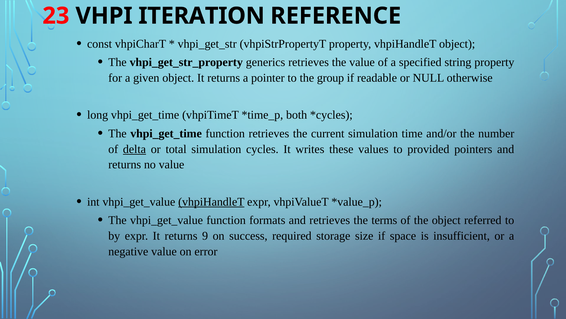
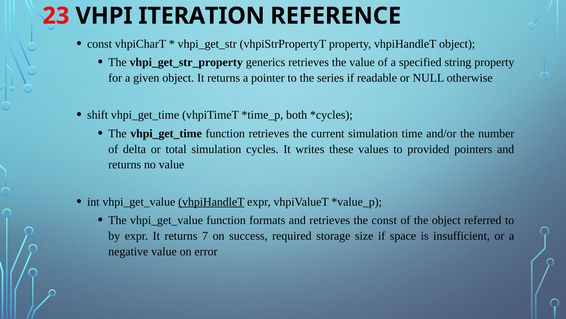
group: group -> series
long: long -> shift
delta underline: present -> none
the terms: terms -> const
9: 9 -> 7
